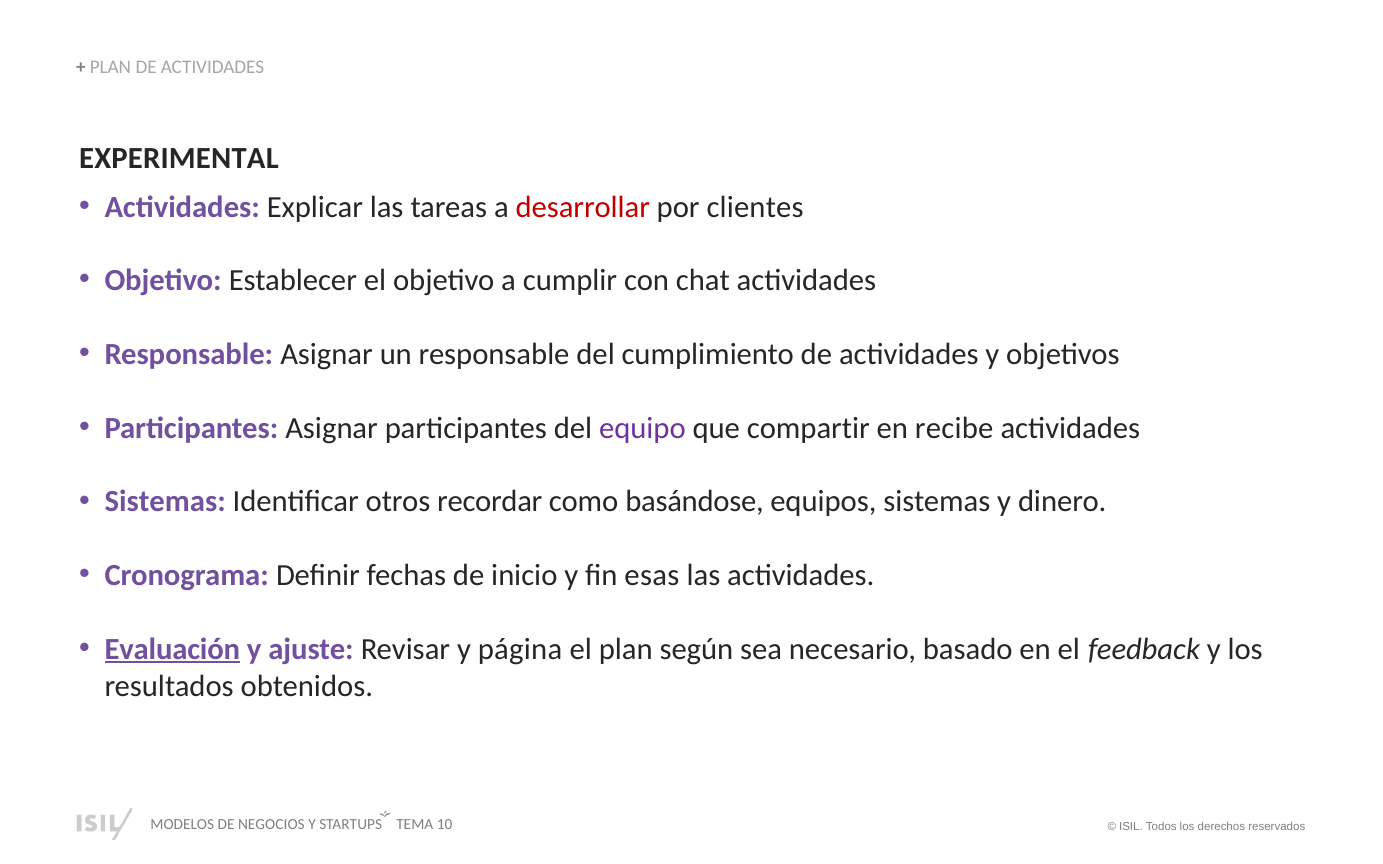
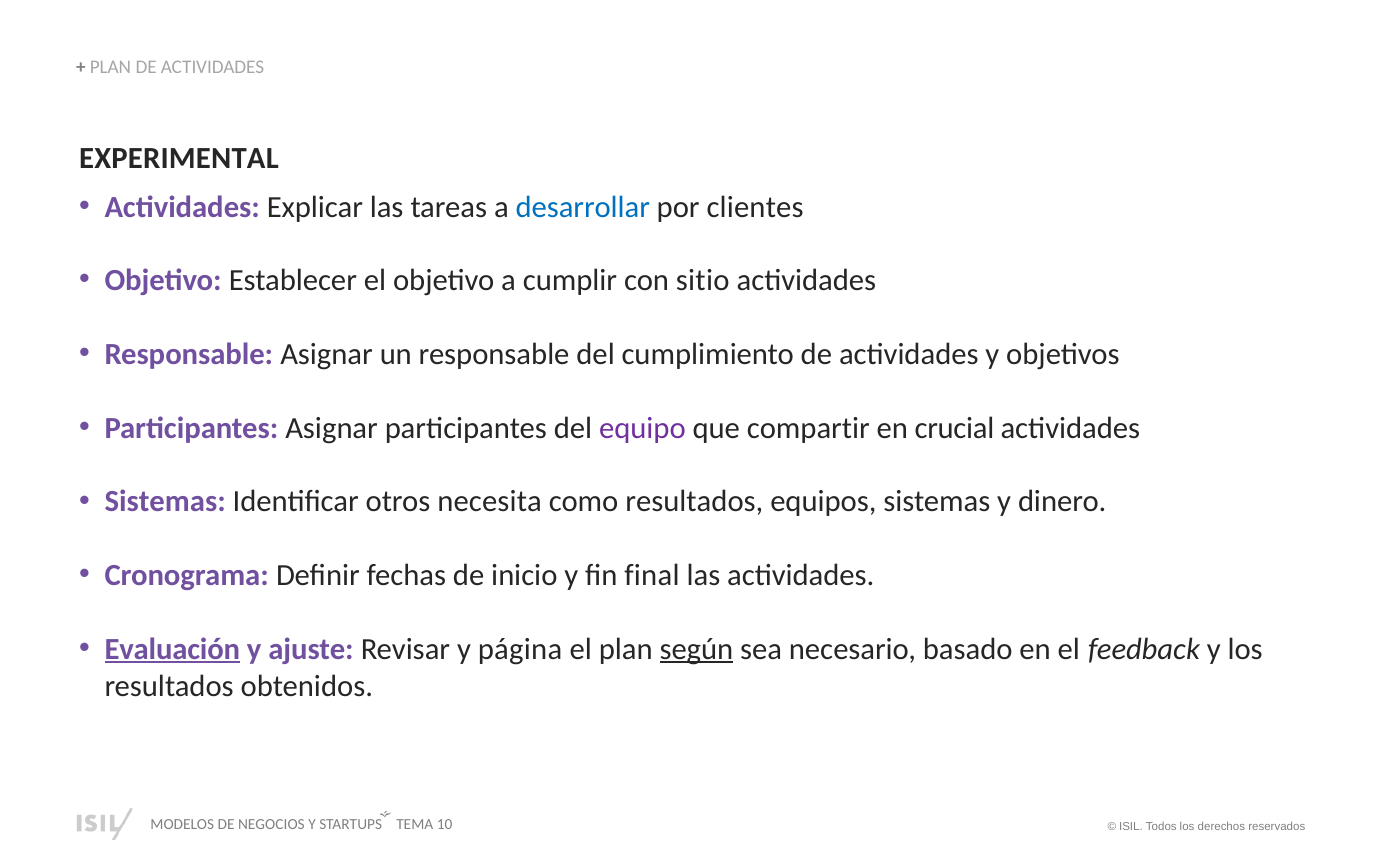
desarrollar colour: red -> blue
chat: chat -> sitio
recibe: recibe -> crucial
recordar: recordar -> necesita
como basándose: basándose -> resultados
esas: esas -> final
según underline: none -> present
